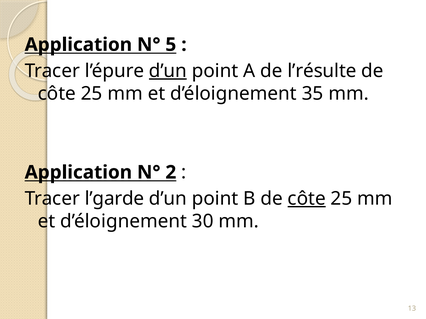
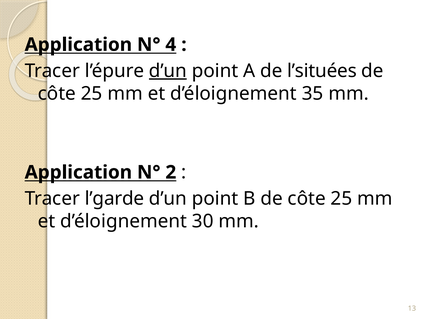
5: 5 -> 4
l’résulte: l’résulte -> l’situées
côte at (307, 199) underline: present -> none
